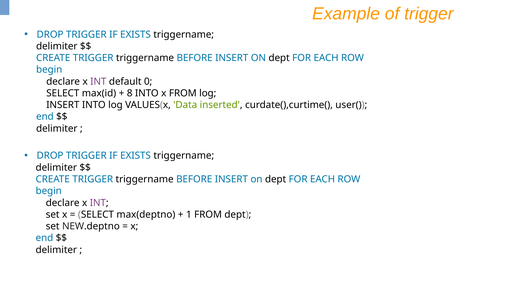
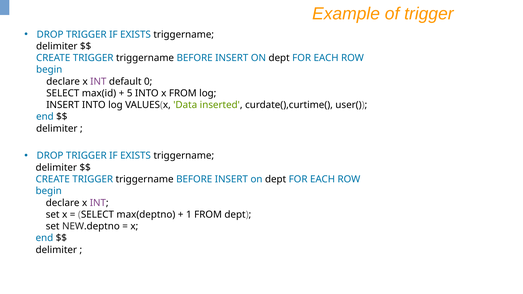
8: 8 -> 5
